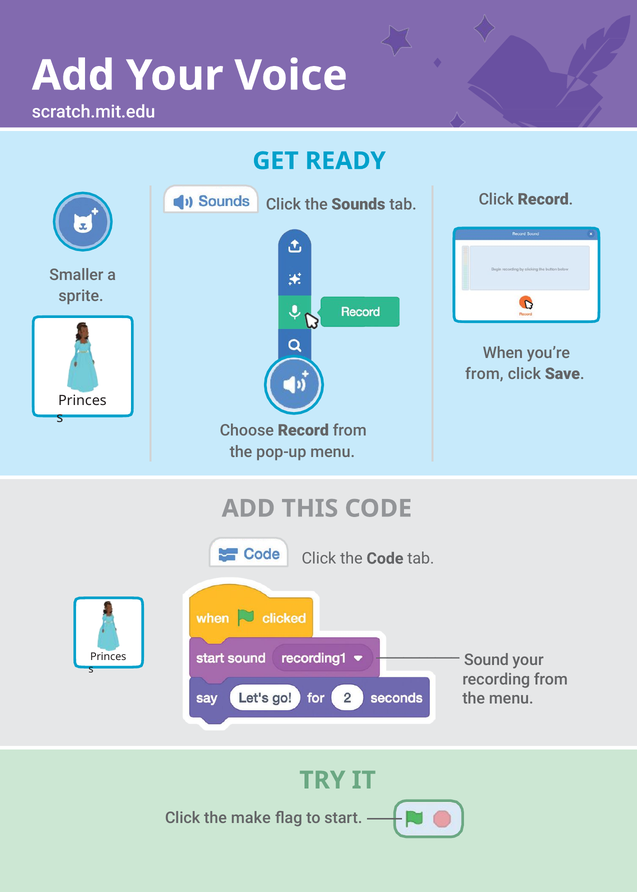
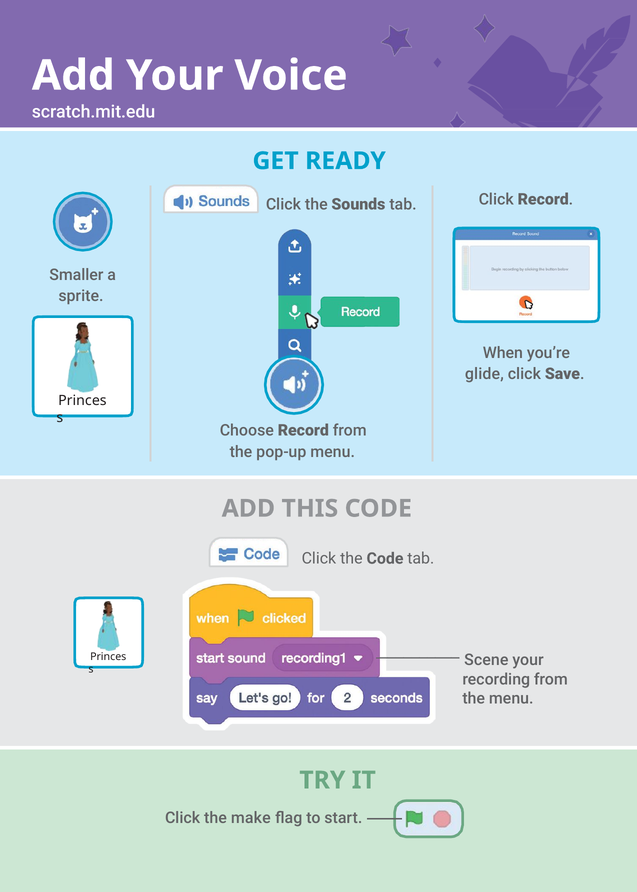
from at (484, 374): from -> glide
Sound: Sound -> Scene
